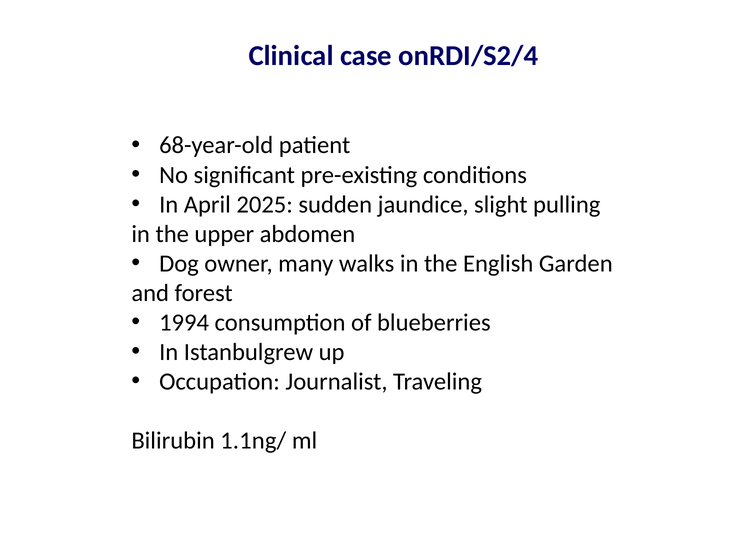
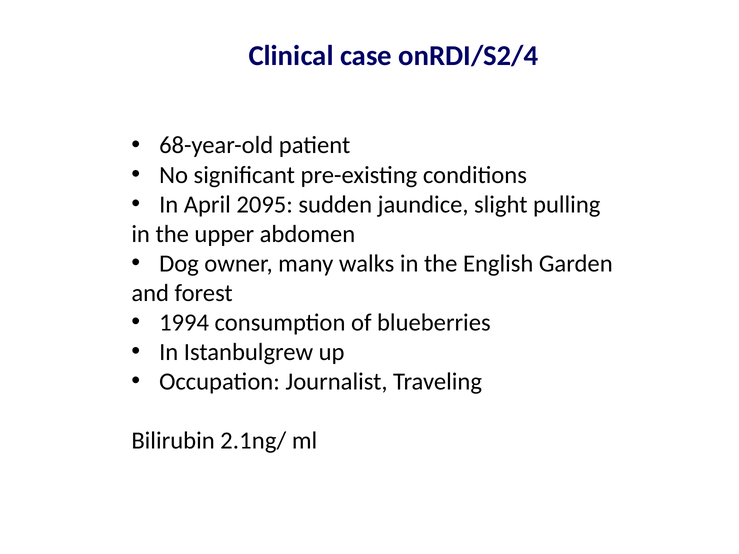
2025: 2025 -> 2095
1.1ng/: 1.1ng/ -> 2.1ng/
